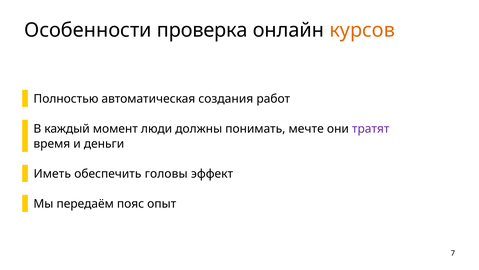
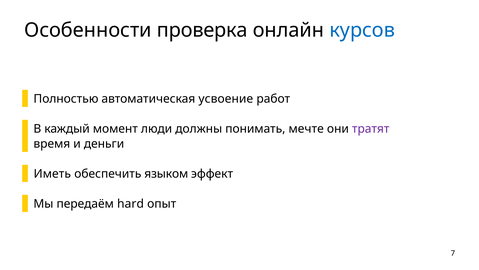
курсов colour: orange -> blue
создания: создания -> усвоение
головы: головы -> языком
пояс: пояс -> hard
